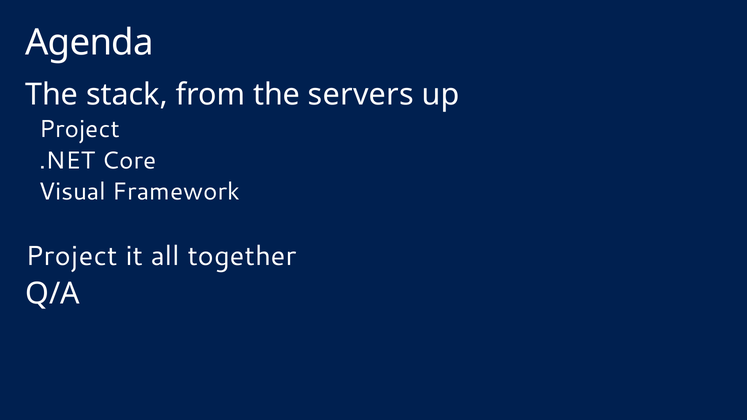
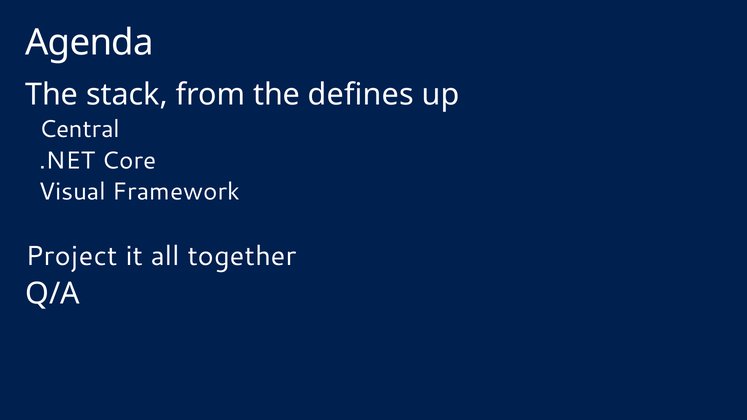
servers: servers -> defines
Project at (79, 129): Project -> Central
